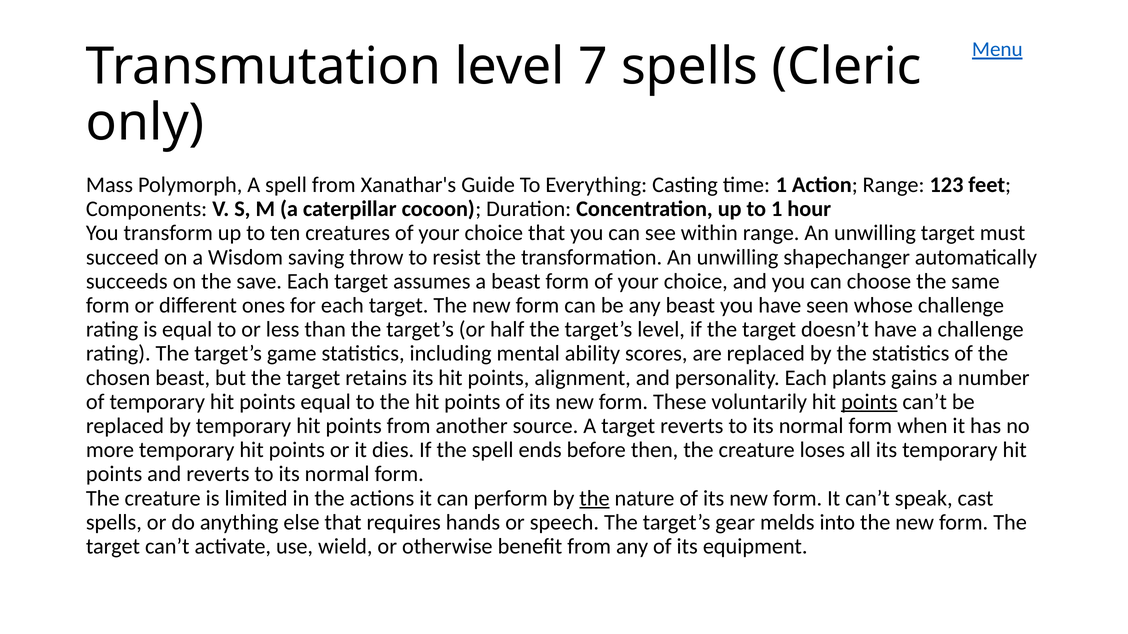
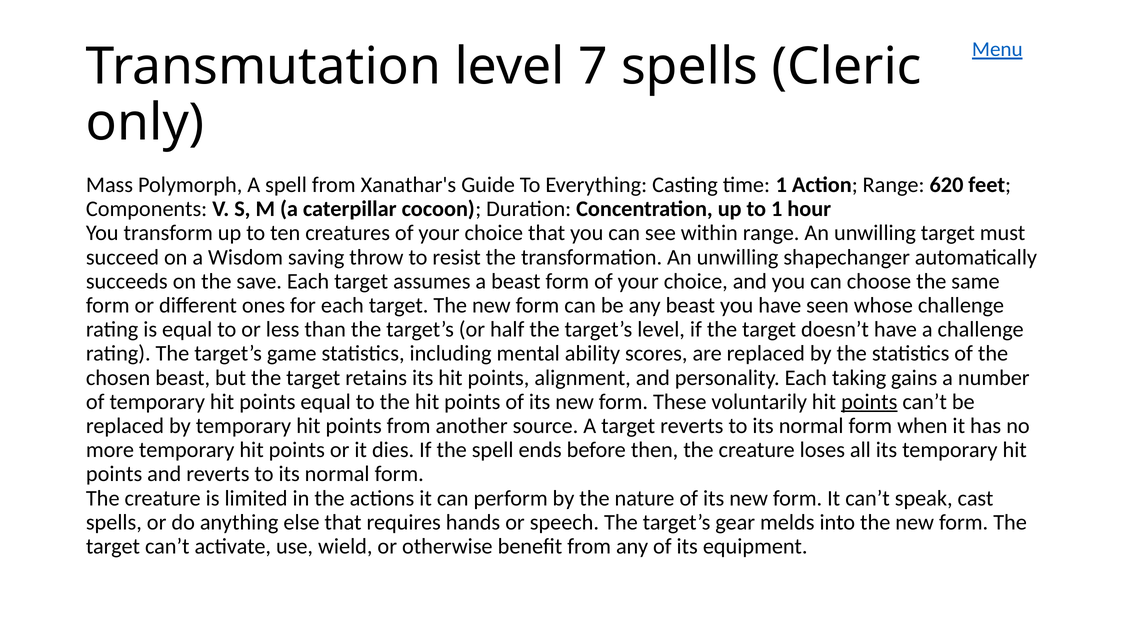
123: 123 -> 620
plants: plants -> taking
the at (594, 499) underline: present -> none
